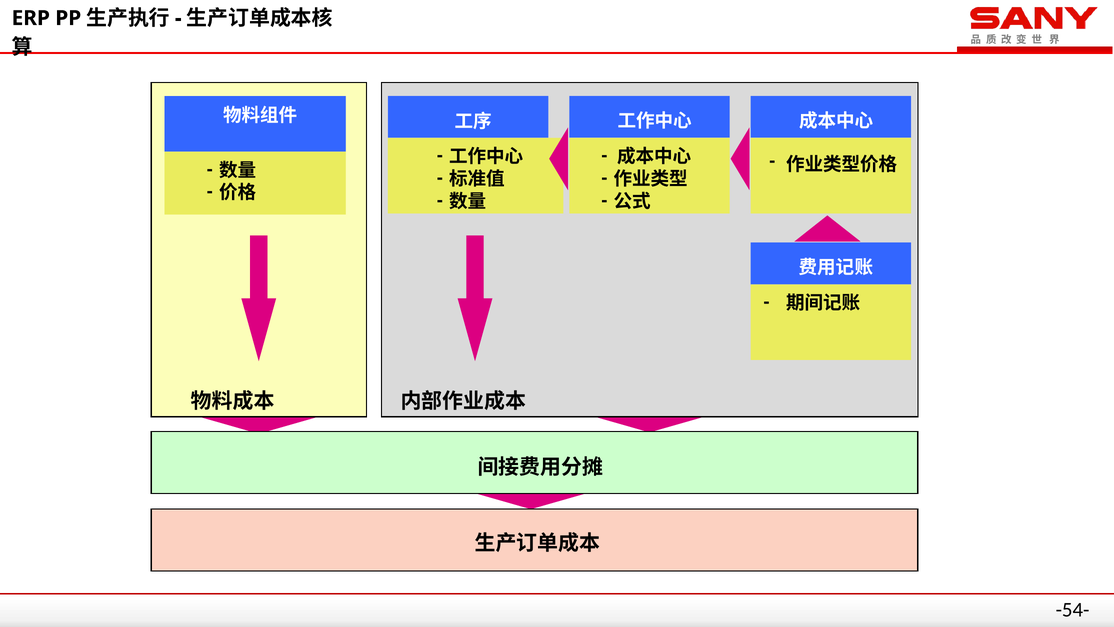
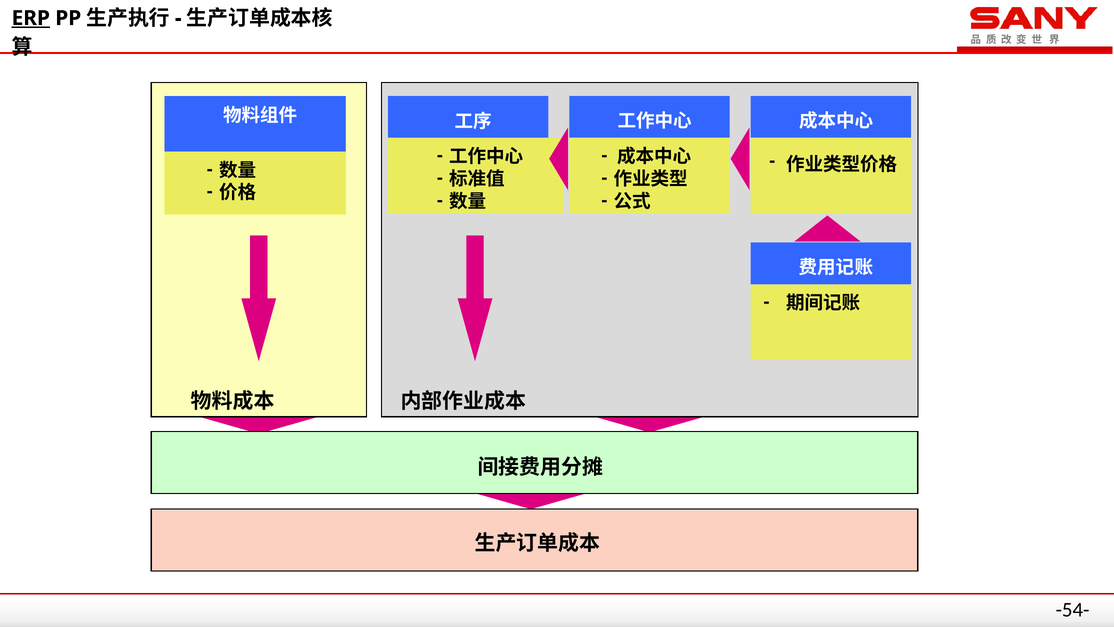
ERP underline: none -> present
